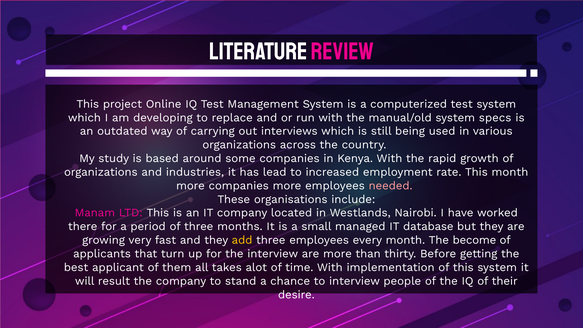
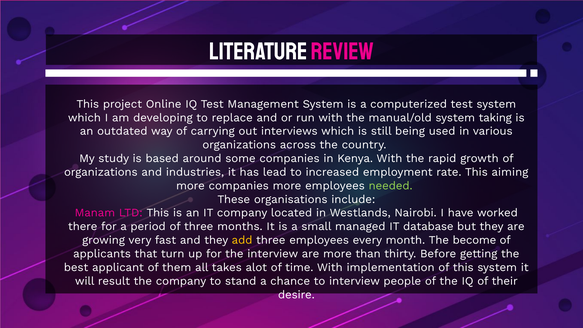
specs: specs -> taking
This month: month -> aiming
needed colour: pink -> light green
